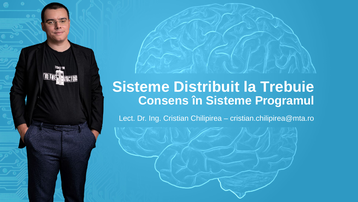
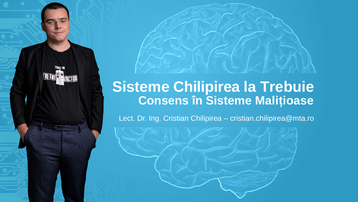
Sisteme Distribuit: Distribuit -> Chilipirea
Programul: Programul -> Malițioase
